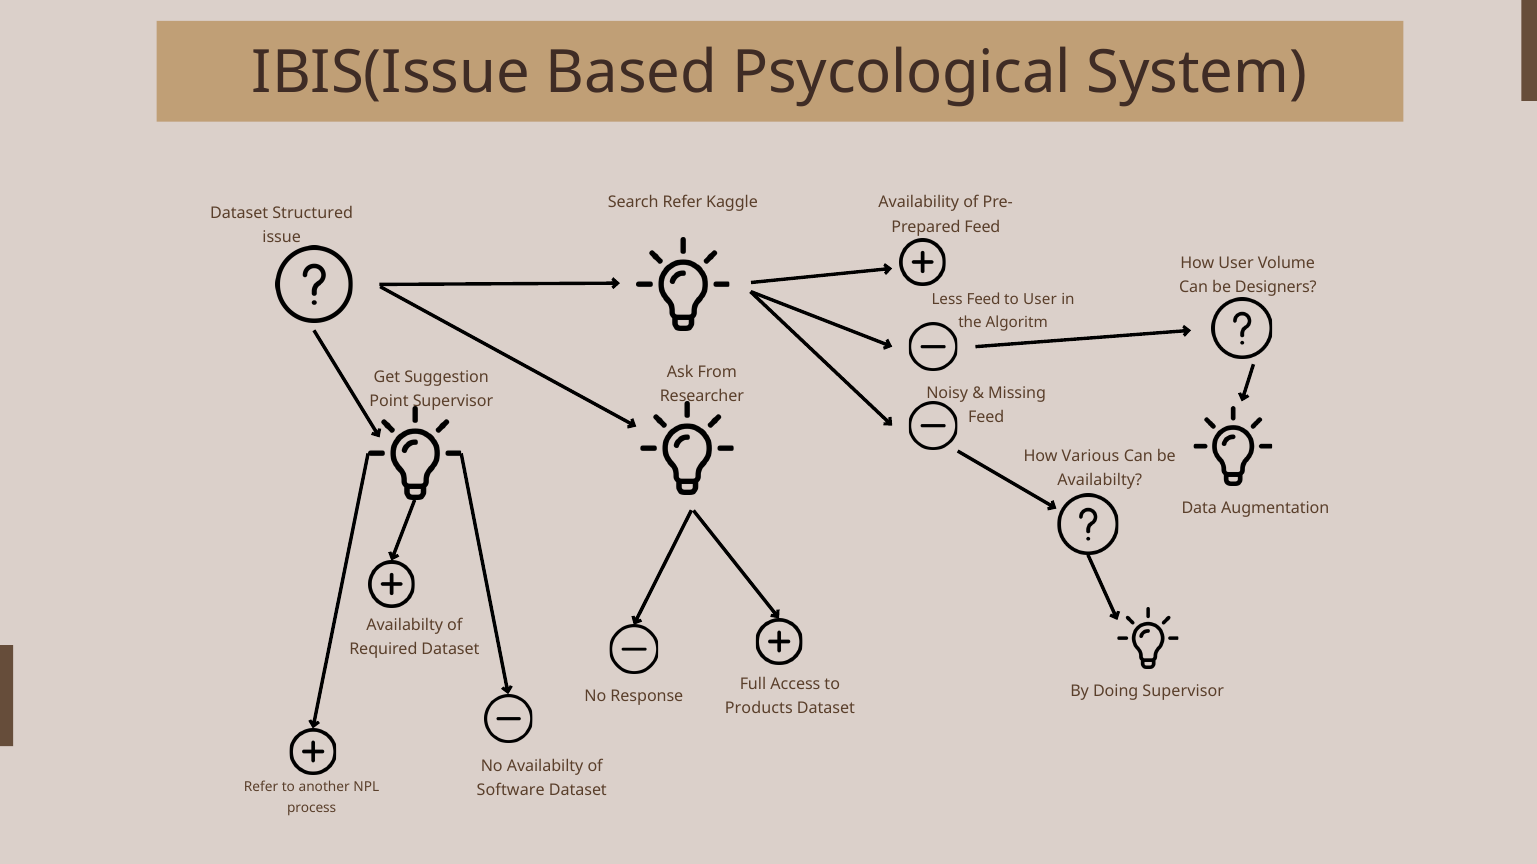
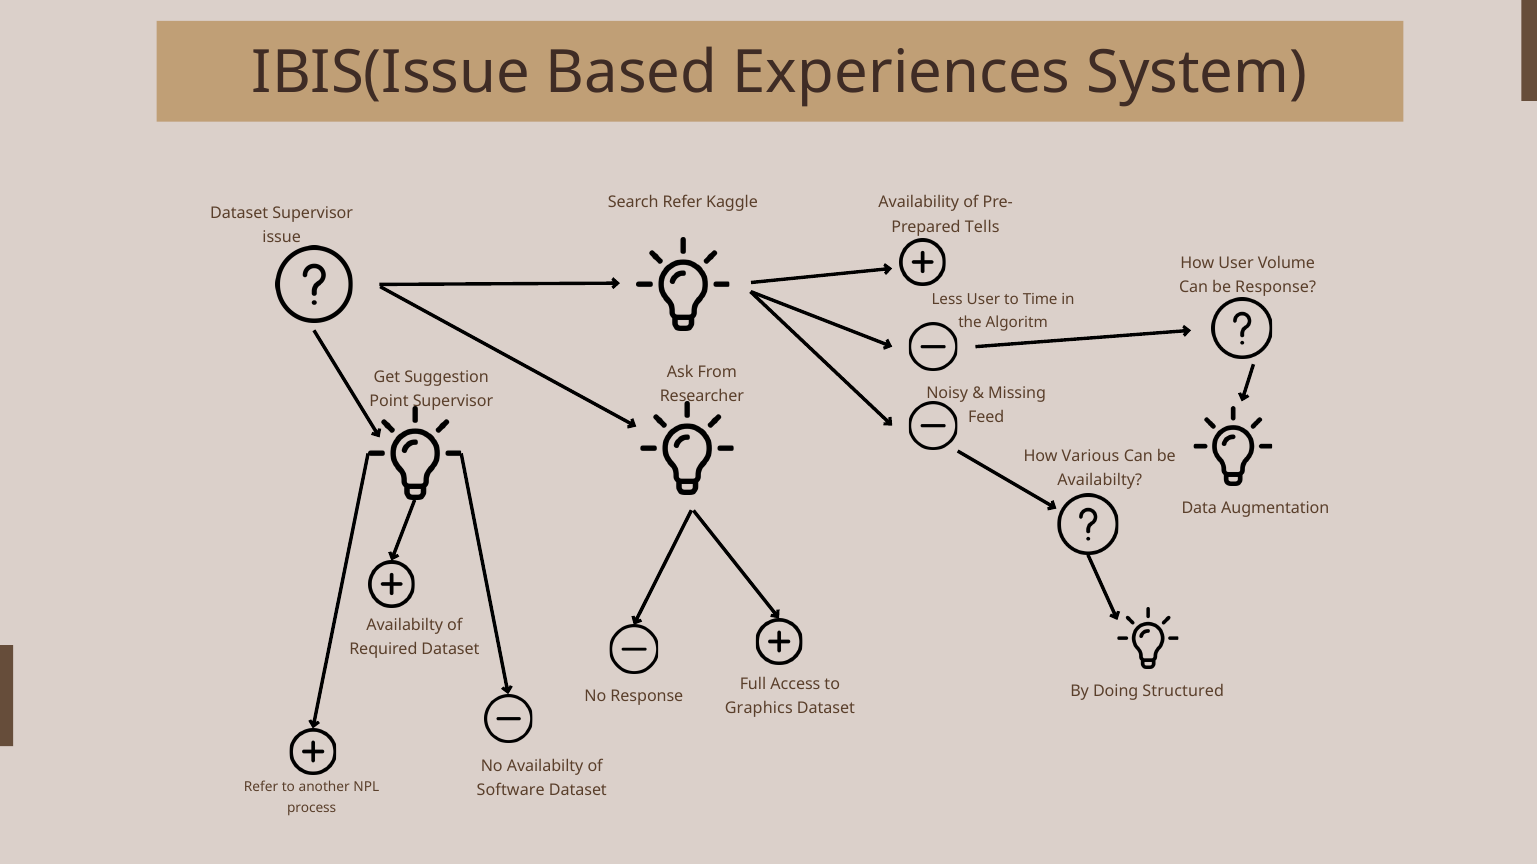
Psycological: Psycological -> Experiences
Dataset Structured: Structured -> Supervisor
Feed at (982, 227): Feed -> Tells
be Designers: Designers -> Response
Less Feed: Feed -> User
to User: User -> Time
Doing Supervisor: Supervisor -> Structured
Products: Products -> Graphics
